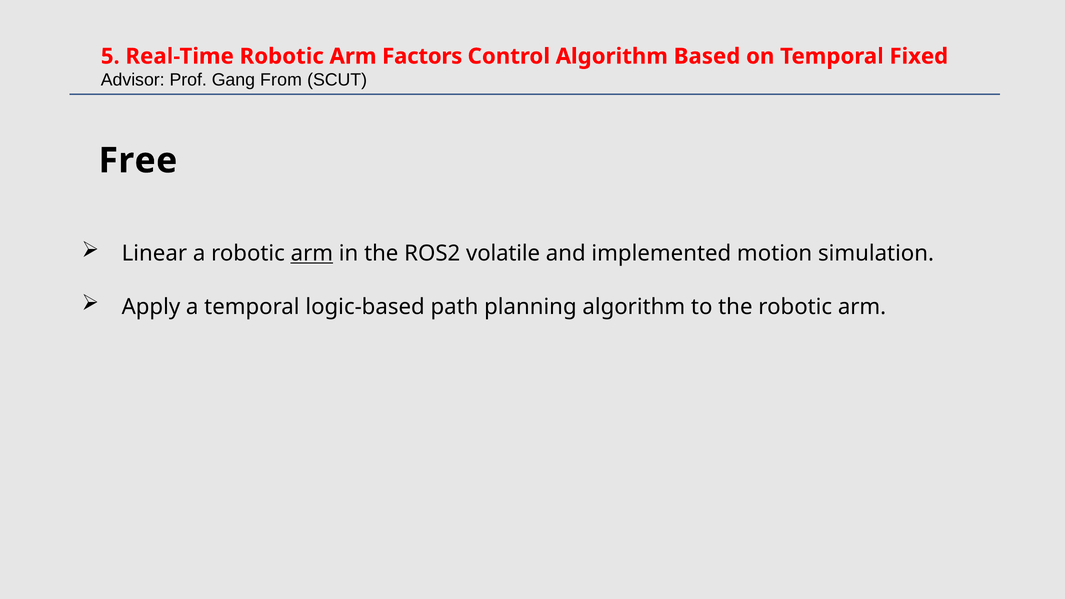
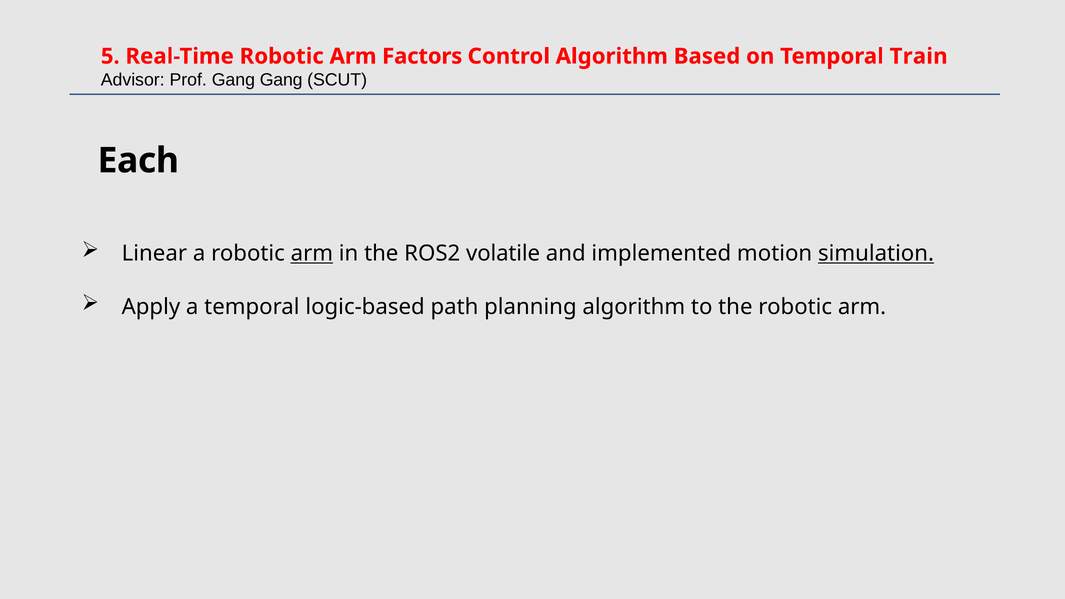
Fixed: Fixed -> Train
Gang From: From -> Gang
Free: Free -> Each
simulation underline: none -> present
